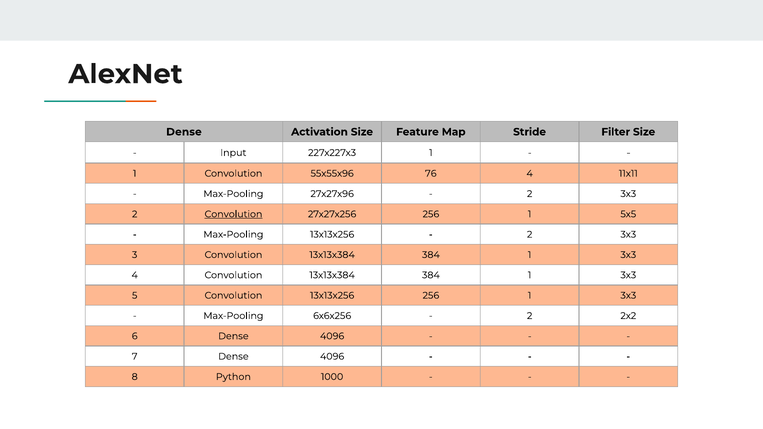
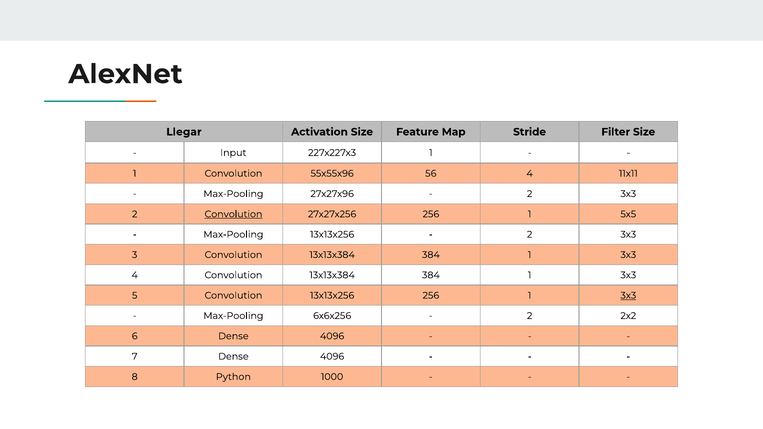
Dense at (184, 132): Dense -> Llegar
76: 76 -> 56
3x3 at (628, 296) underline: none -> present
